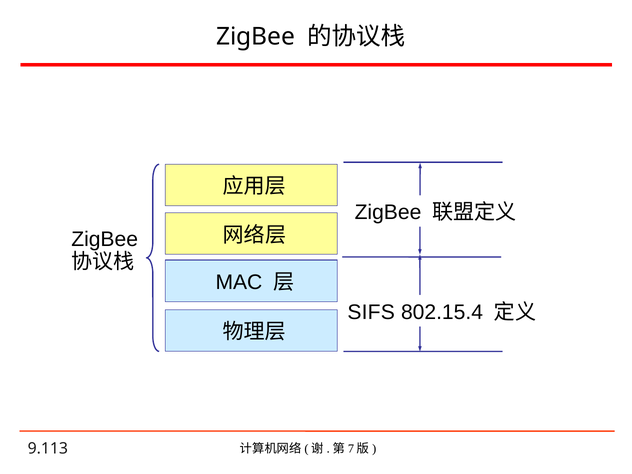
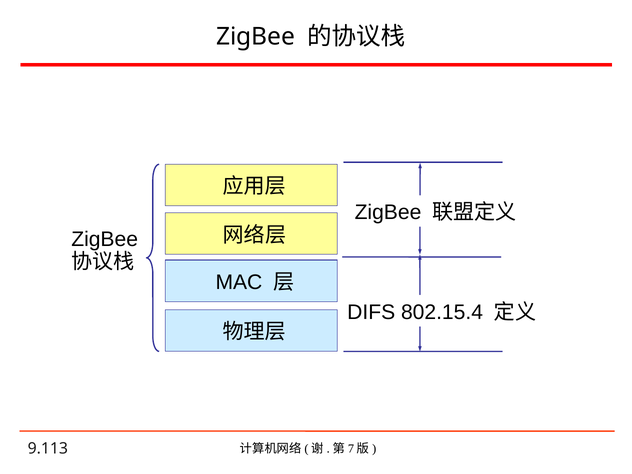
SIFS: SIFS -> DIFS
